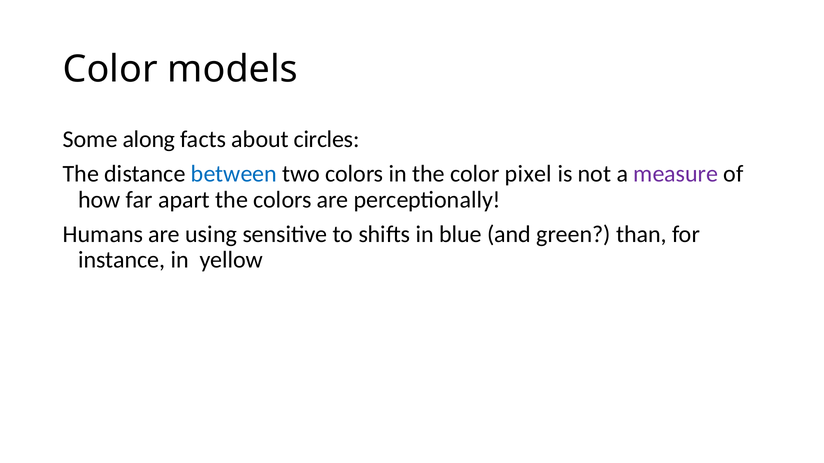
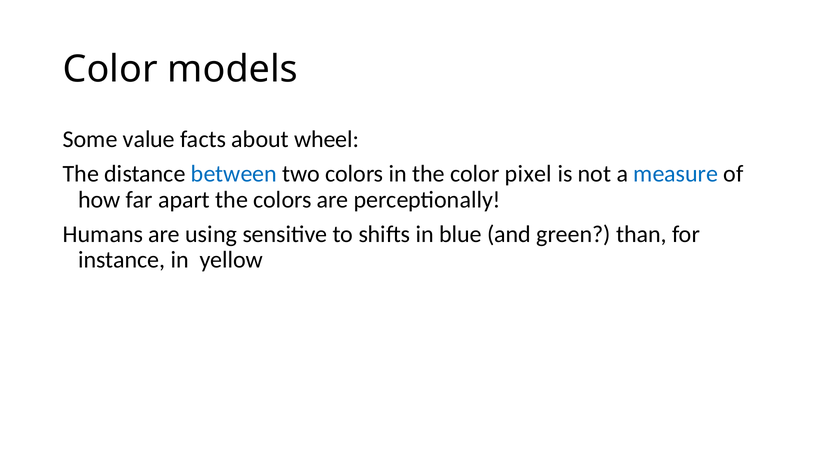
along: along -> value
circles: circles -> wheel
measure colour: purple -> blue
